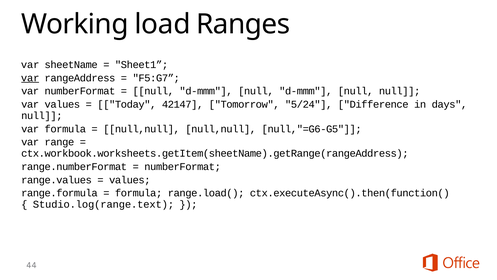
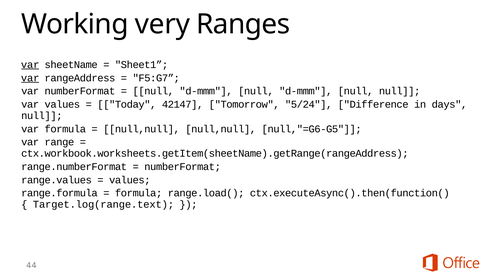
load: load -> very
var at (30, 65) underline: none -> present
Studio.log(range.text: Studio.log(range.text -> Target.log(range.text
